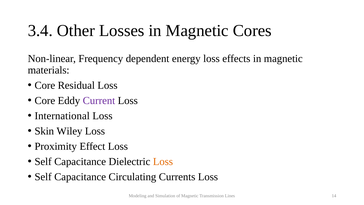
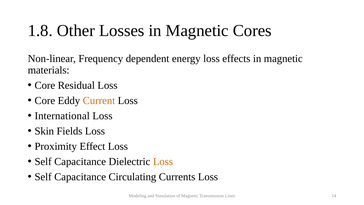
3.4: 3.4 -> 1.8
Current colour: purple -> orange
Wiley: Wiley -> Fields
